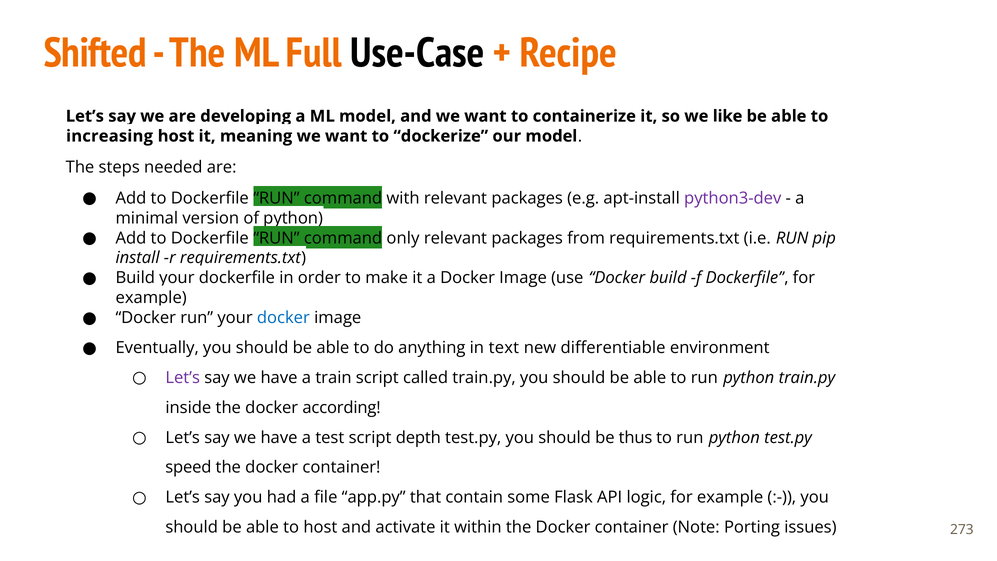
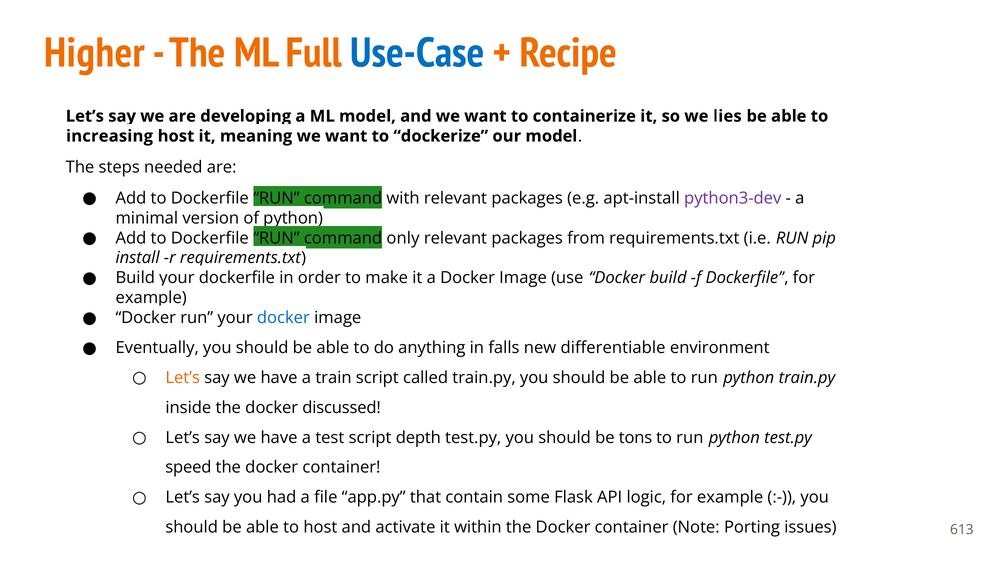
Shifted: Shifted -> Higher
Use-Case colour: black -> blue
like: like -> lies
text: text -> falls
Let’s at (183, 378) colour: purple -> orange
according: according -> discussed
thus: thus -> tons
273: 273 -> 613
